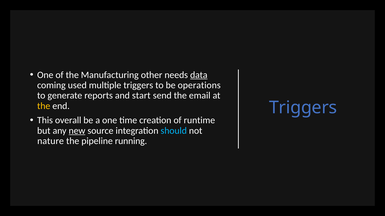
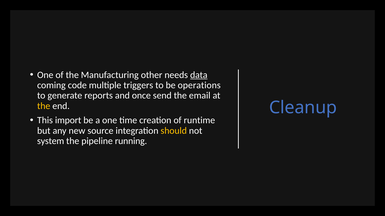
used: used -> code
start: start -> once
Triggers at (303, 108): Triggers -> Cleanup
overall: overall -> import
new underline: present -> none
should colour: light blue -> yellow
nature: nature -> system
